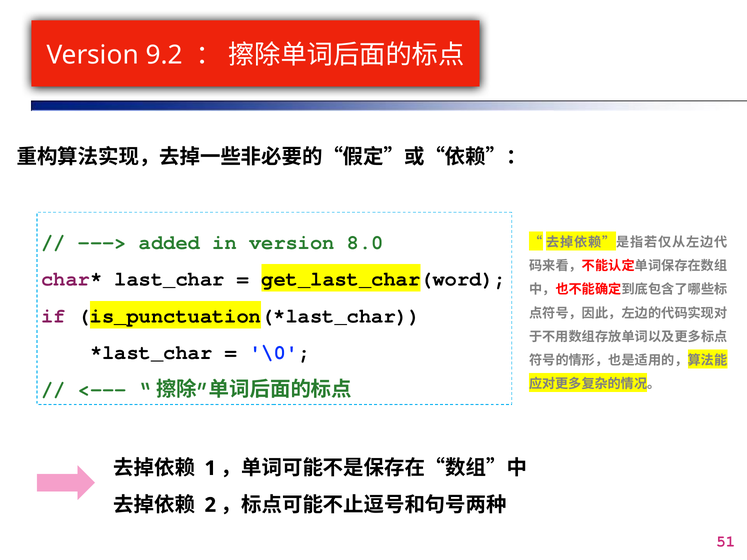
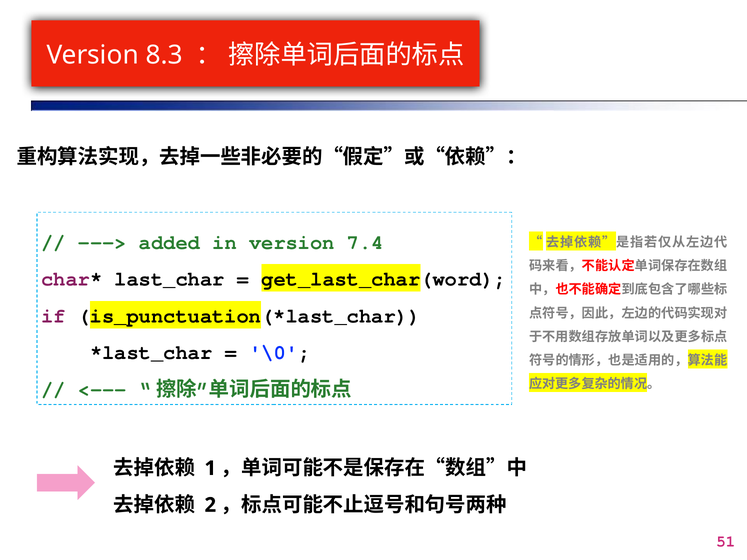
9.2: 9.2 -> 8.3
8.0: 8.0 -> 7.4
